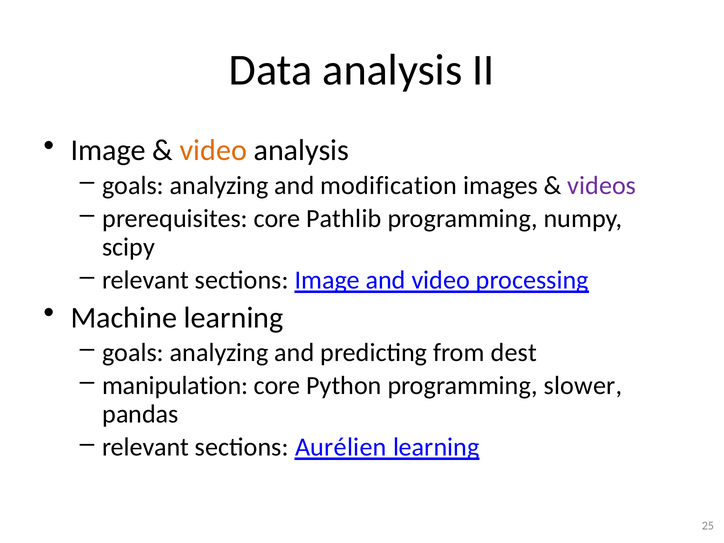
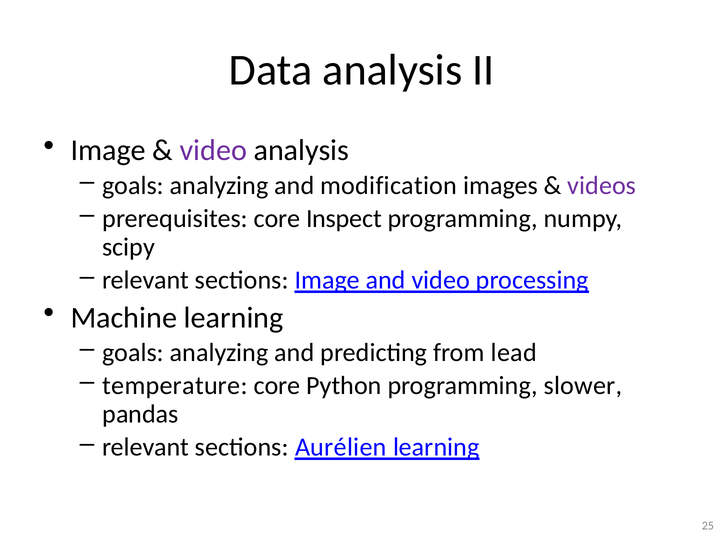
video at (213, 151) colour: orange -> purple
Pathlib: Pathlib -> Inspect
dest: dest -> lead
manipulation: manipulation -> temperature
